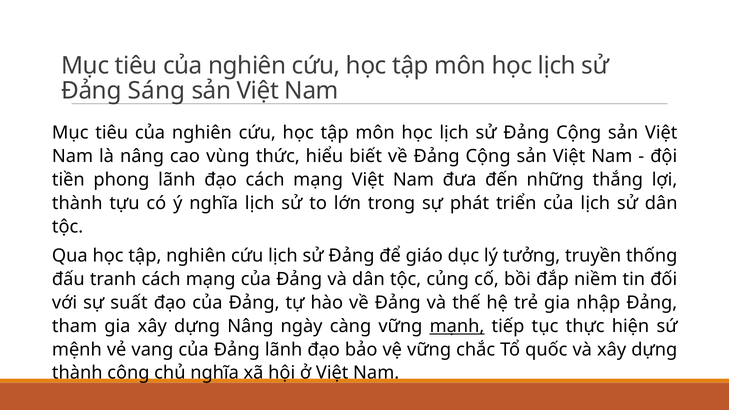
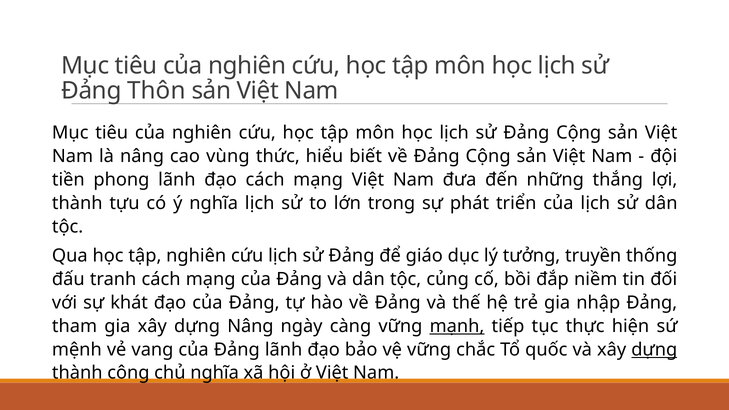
Sáng: Sáng -> Thôn
suất: suất -> khát
dựng at (654, 350) underline: none -> present
